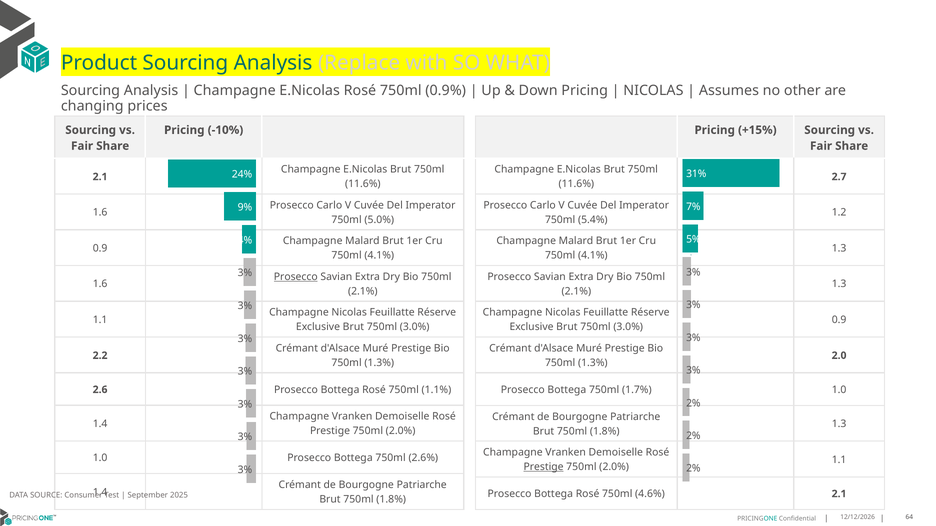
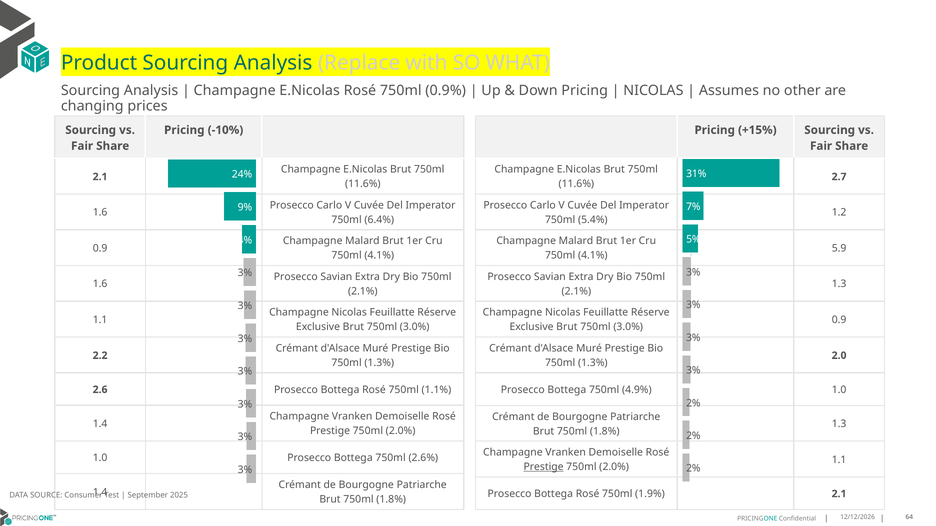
5.0%: 5.0% -> 6.4%
1.3 at (839, 248): 1.3 -> 5.9
Prosecco at (296, 277) underline: present -> none
1.7%: 1.7% -> 4.9%
4.6%: 4.6% -> 1.9%
